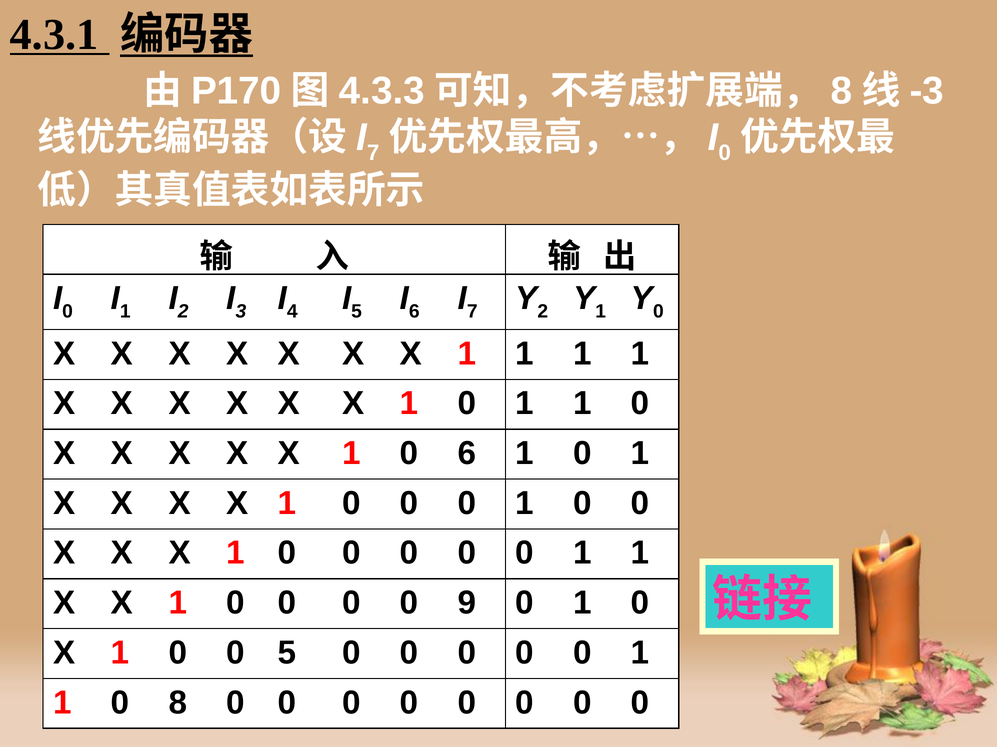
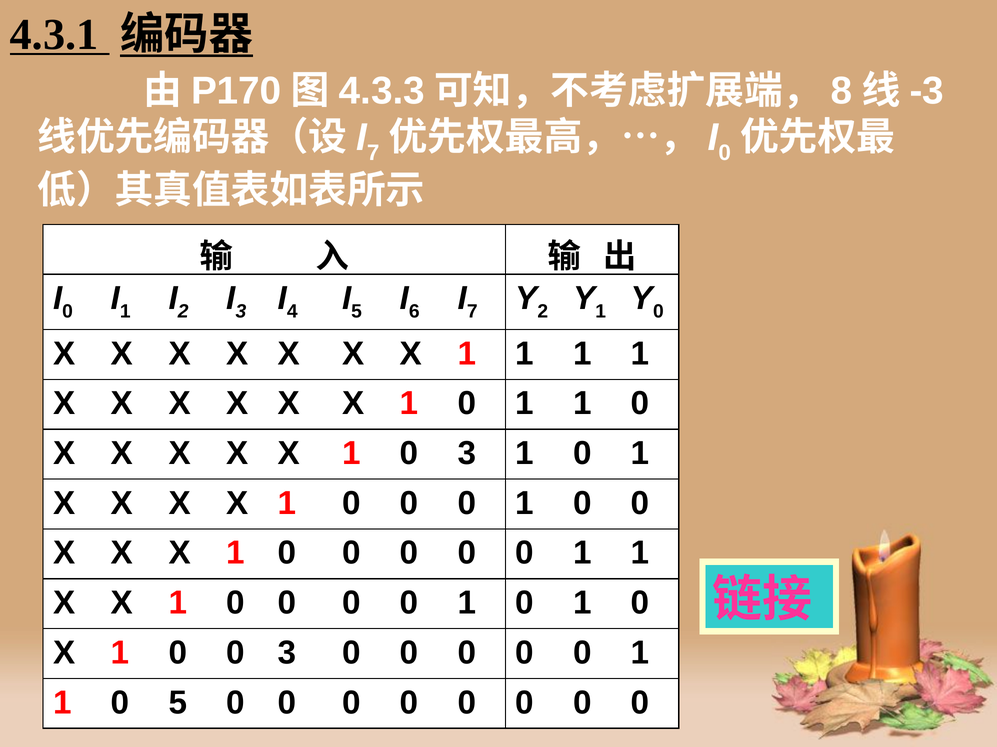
1 0 6: 6 -> 3
9 at (467, 603): 9 -> 1
0 0 5: 5 -> 3
0 8: 8 -> 5
